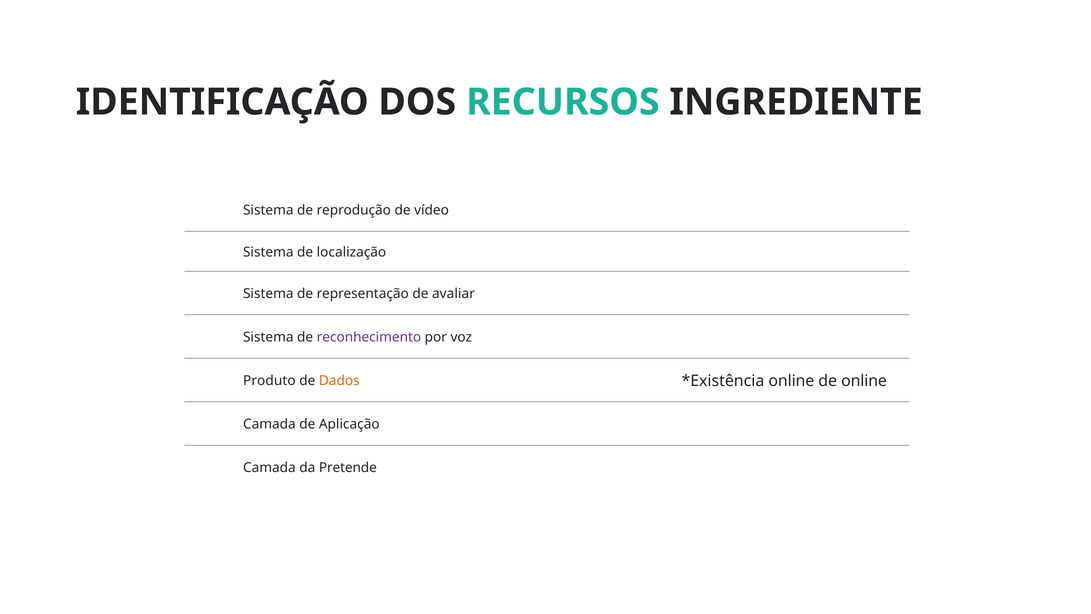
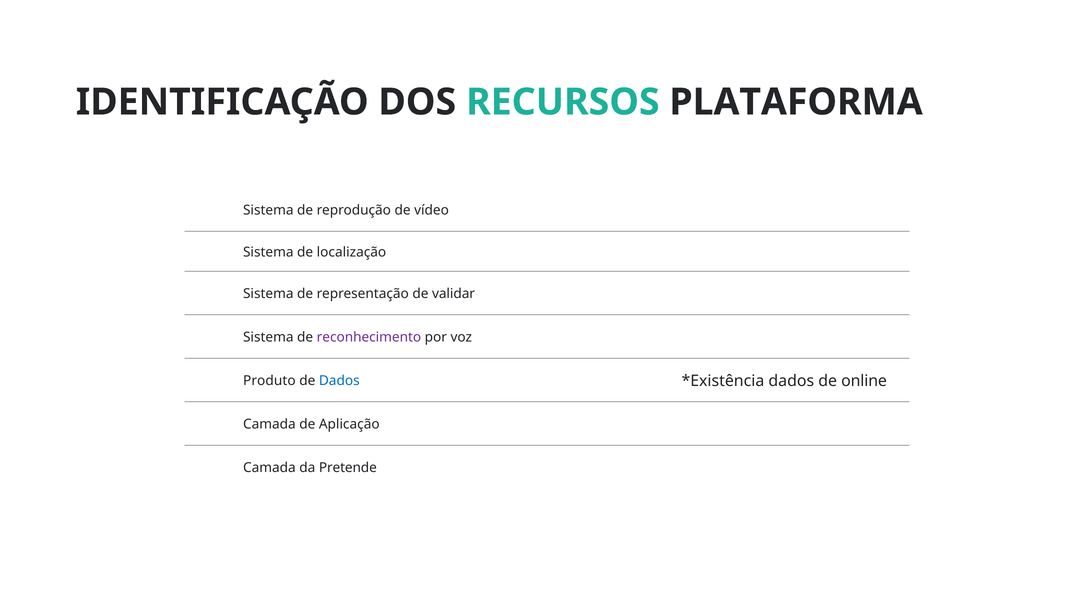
INGREDIENTE: INGREDIENTE -> PLATAFORMA
avaliar: avaliar -> validar
Dados at (339, 381) colour: orange -> blue
online at (791, 381): online -> dados
